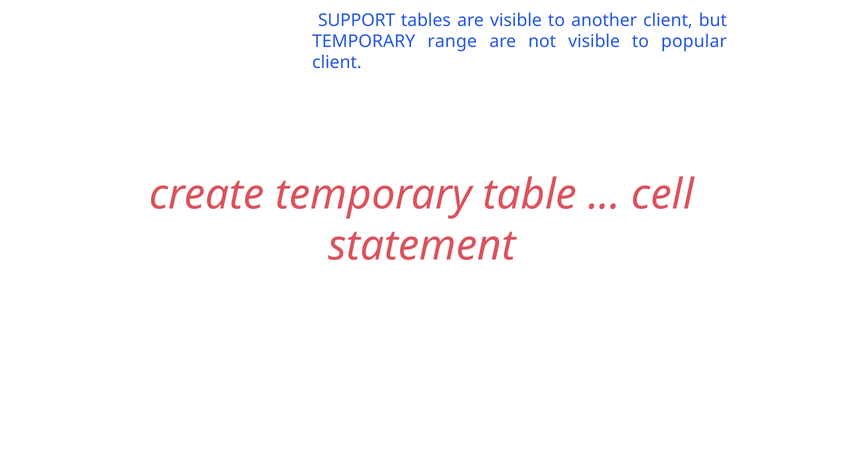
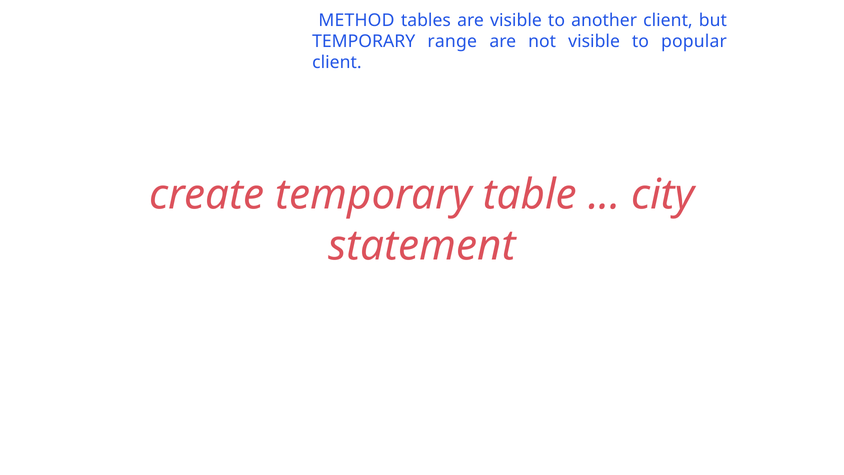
SUPPORT: SUPPORT -> METHOD
cell: cell -> city
